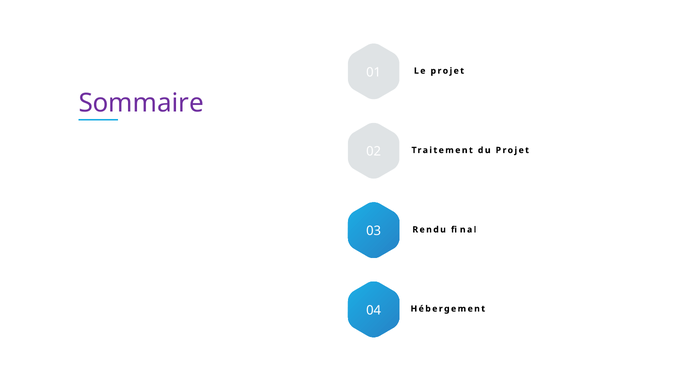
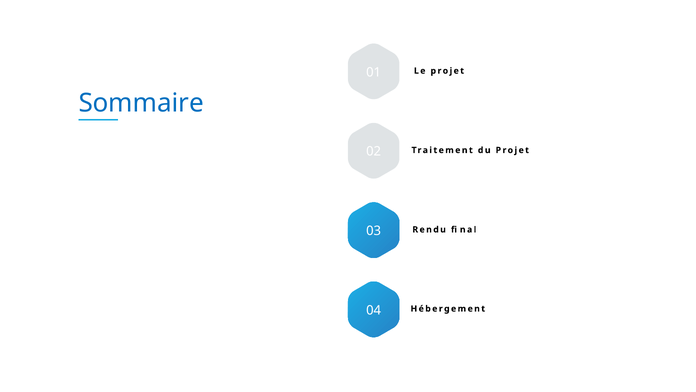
Sommaire colour: purple -> blue
